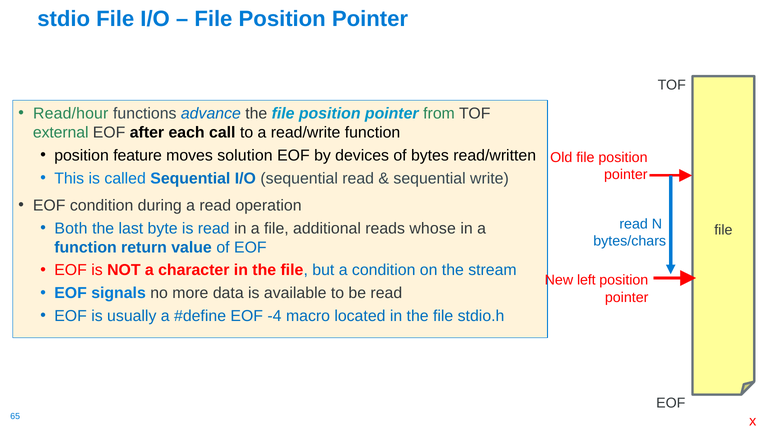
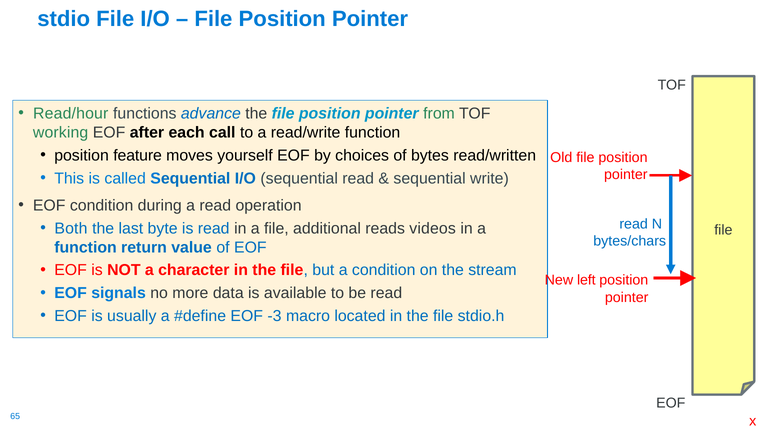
external: external -> working
solution: solution -> yourself
devices: devices -> choices
whose: whose -> videos
-4: -4 -> -3
